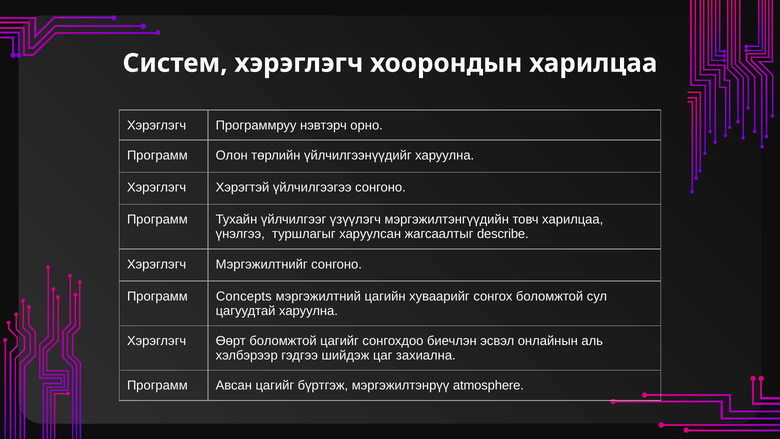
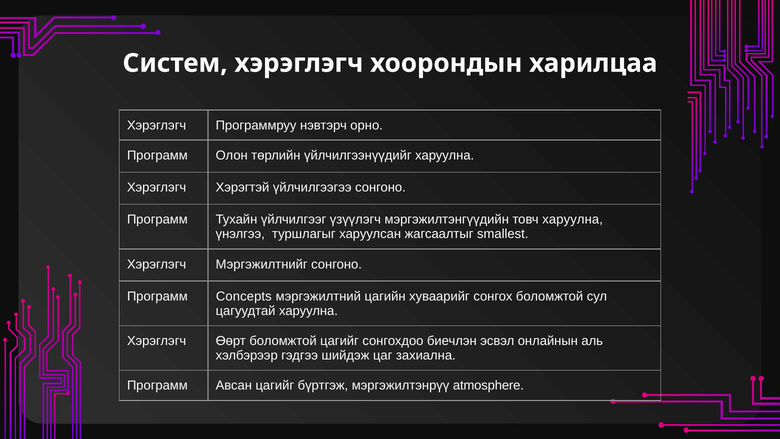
товч харилцаа: харилцаа -> харуулна
describe: describe -> smallest
